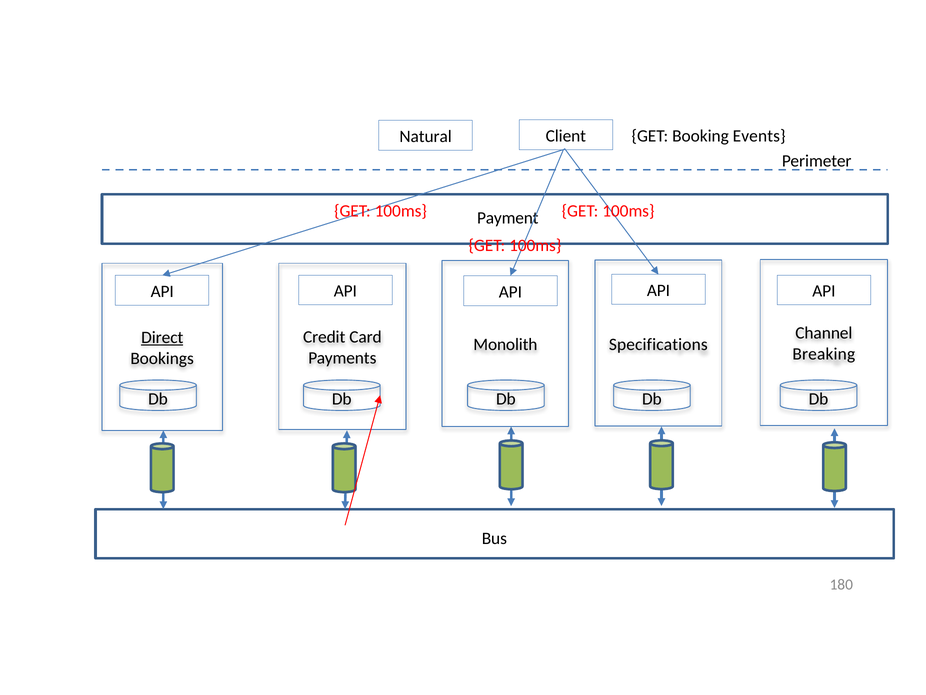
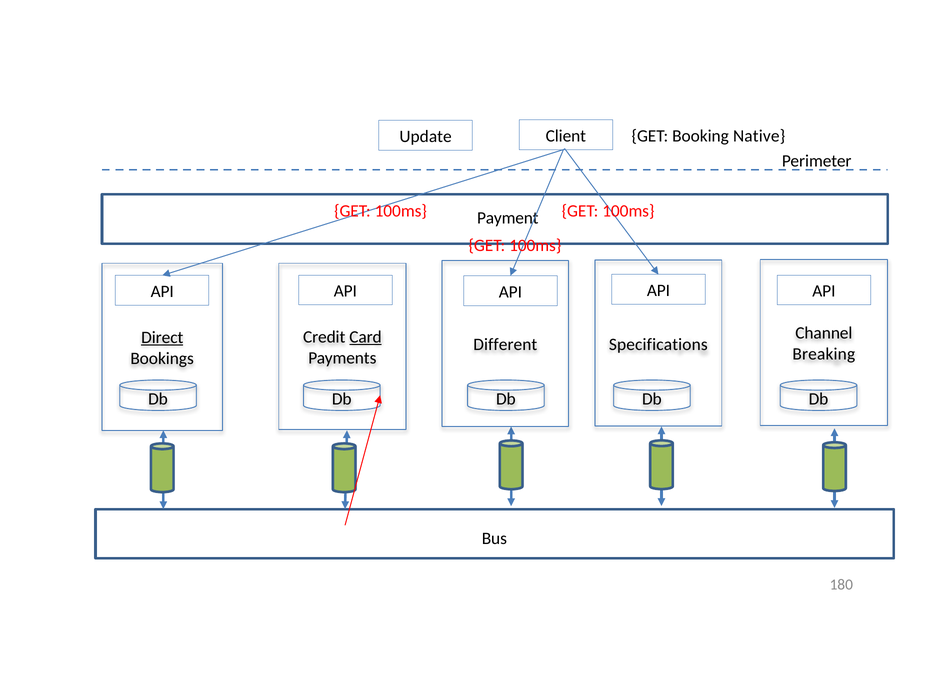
Natural: Natural -> Update
Events: Events -> Native
Card underline: none -> present
Monolith: Monolith -> Different
